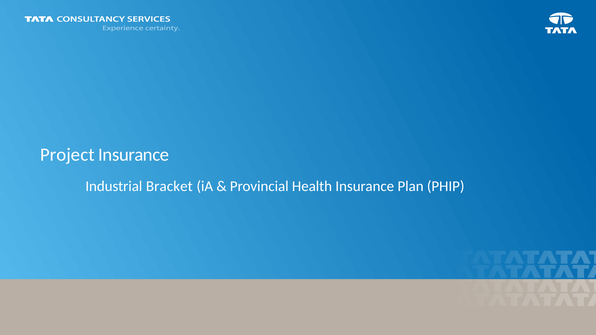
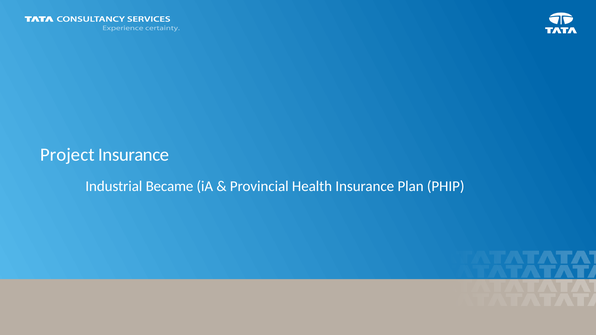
Bracket: Bracket -> Became
